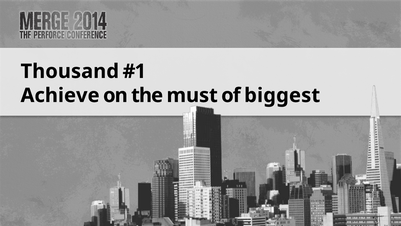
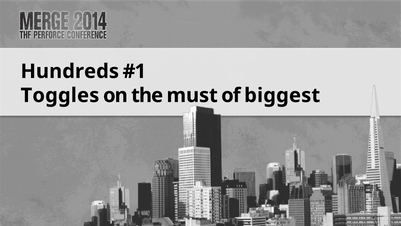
Thousand: Thousand -> Hundreds
Achieve: Achieve -> Toggles
